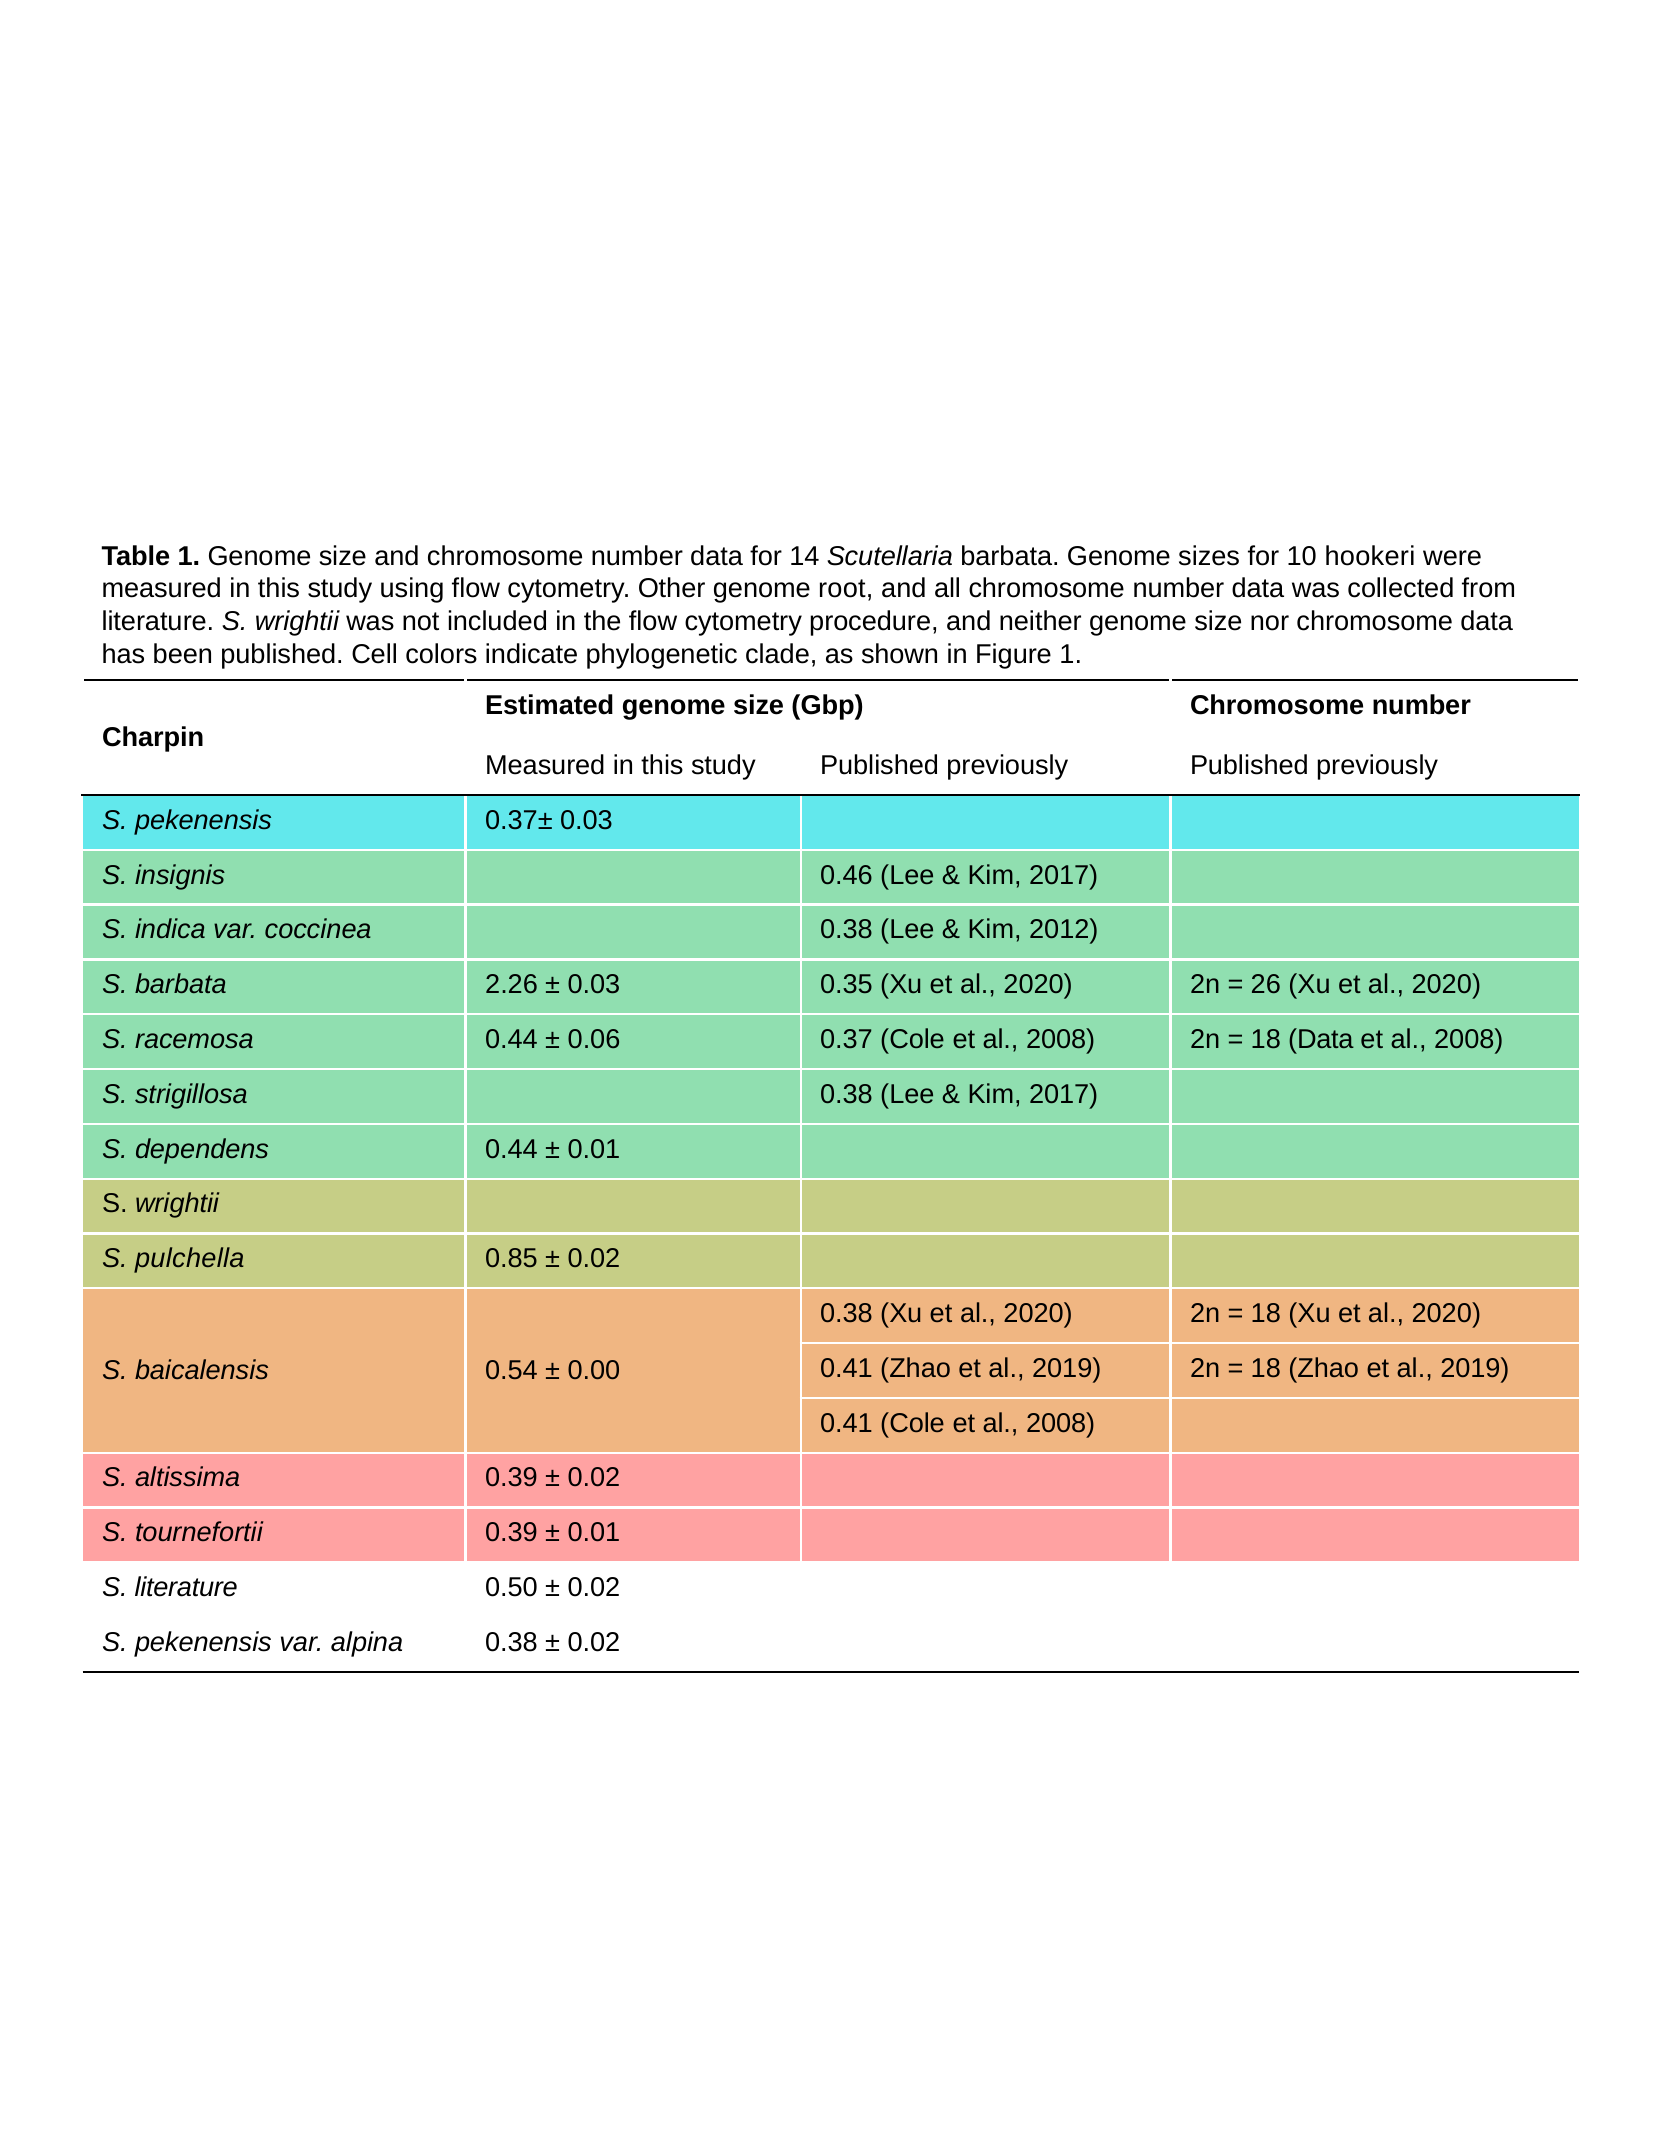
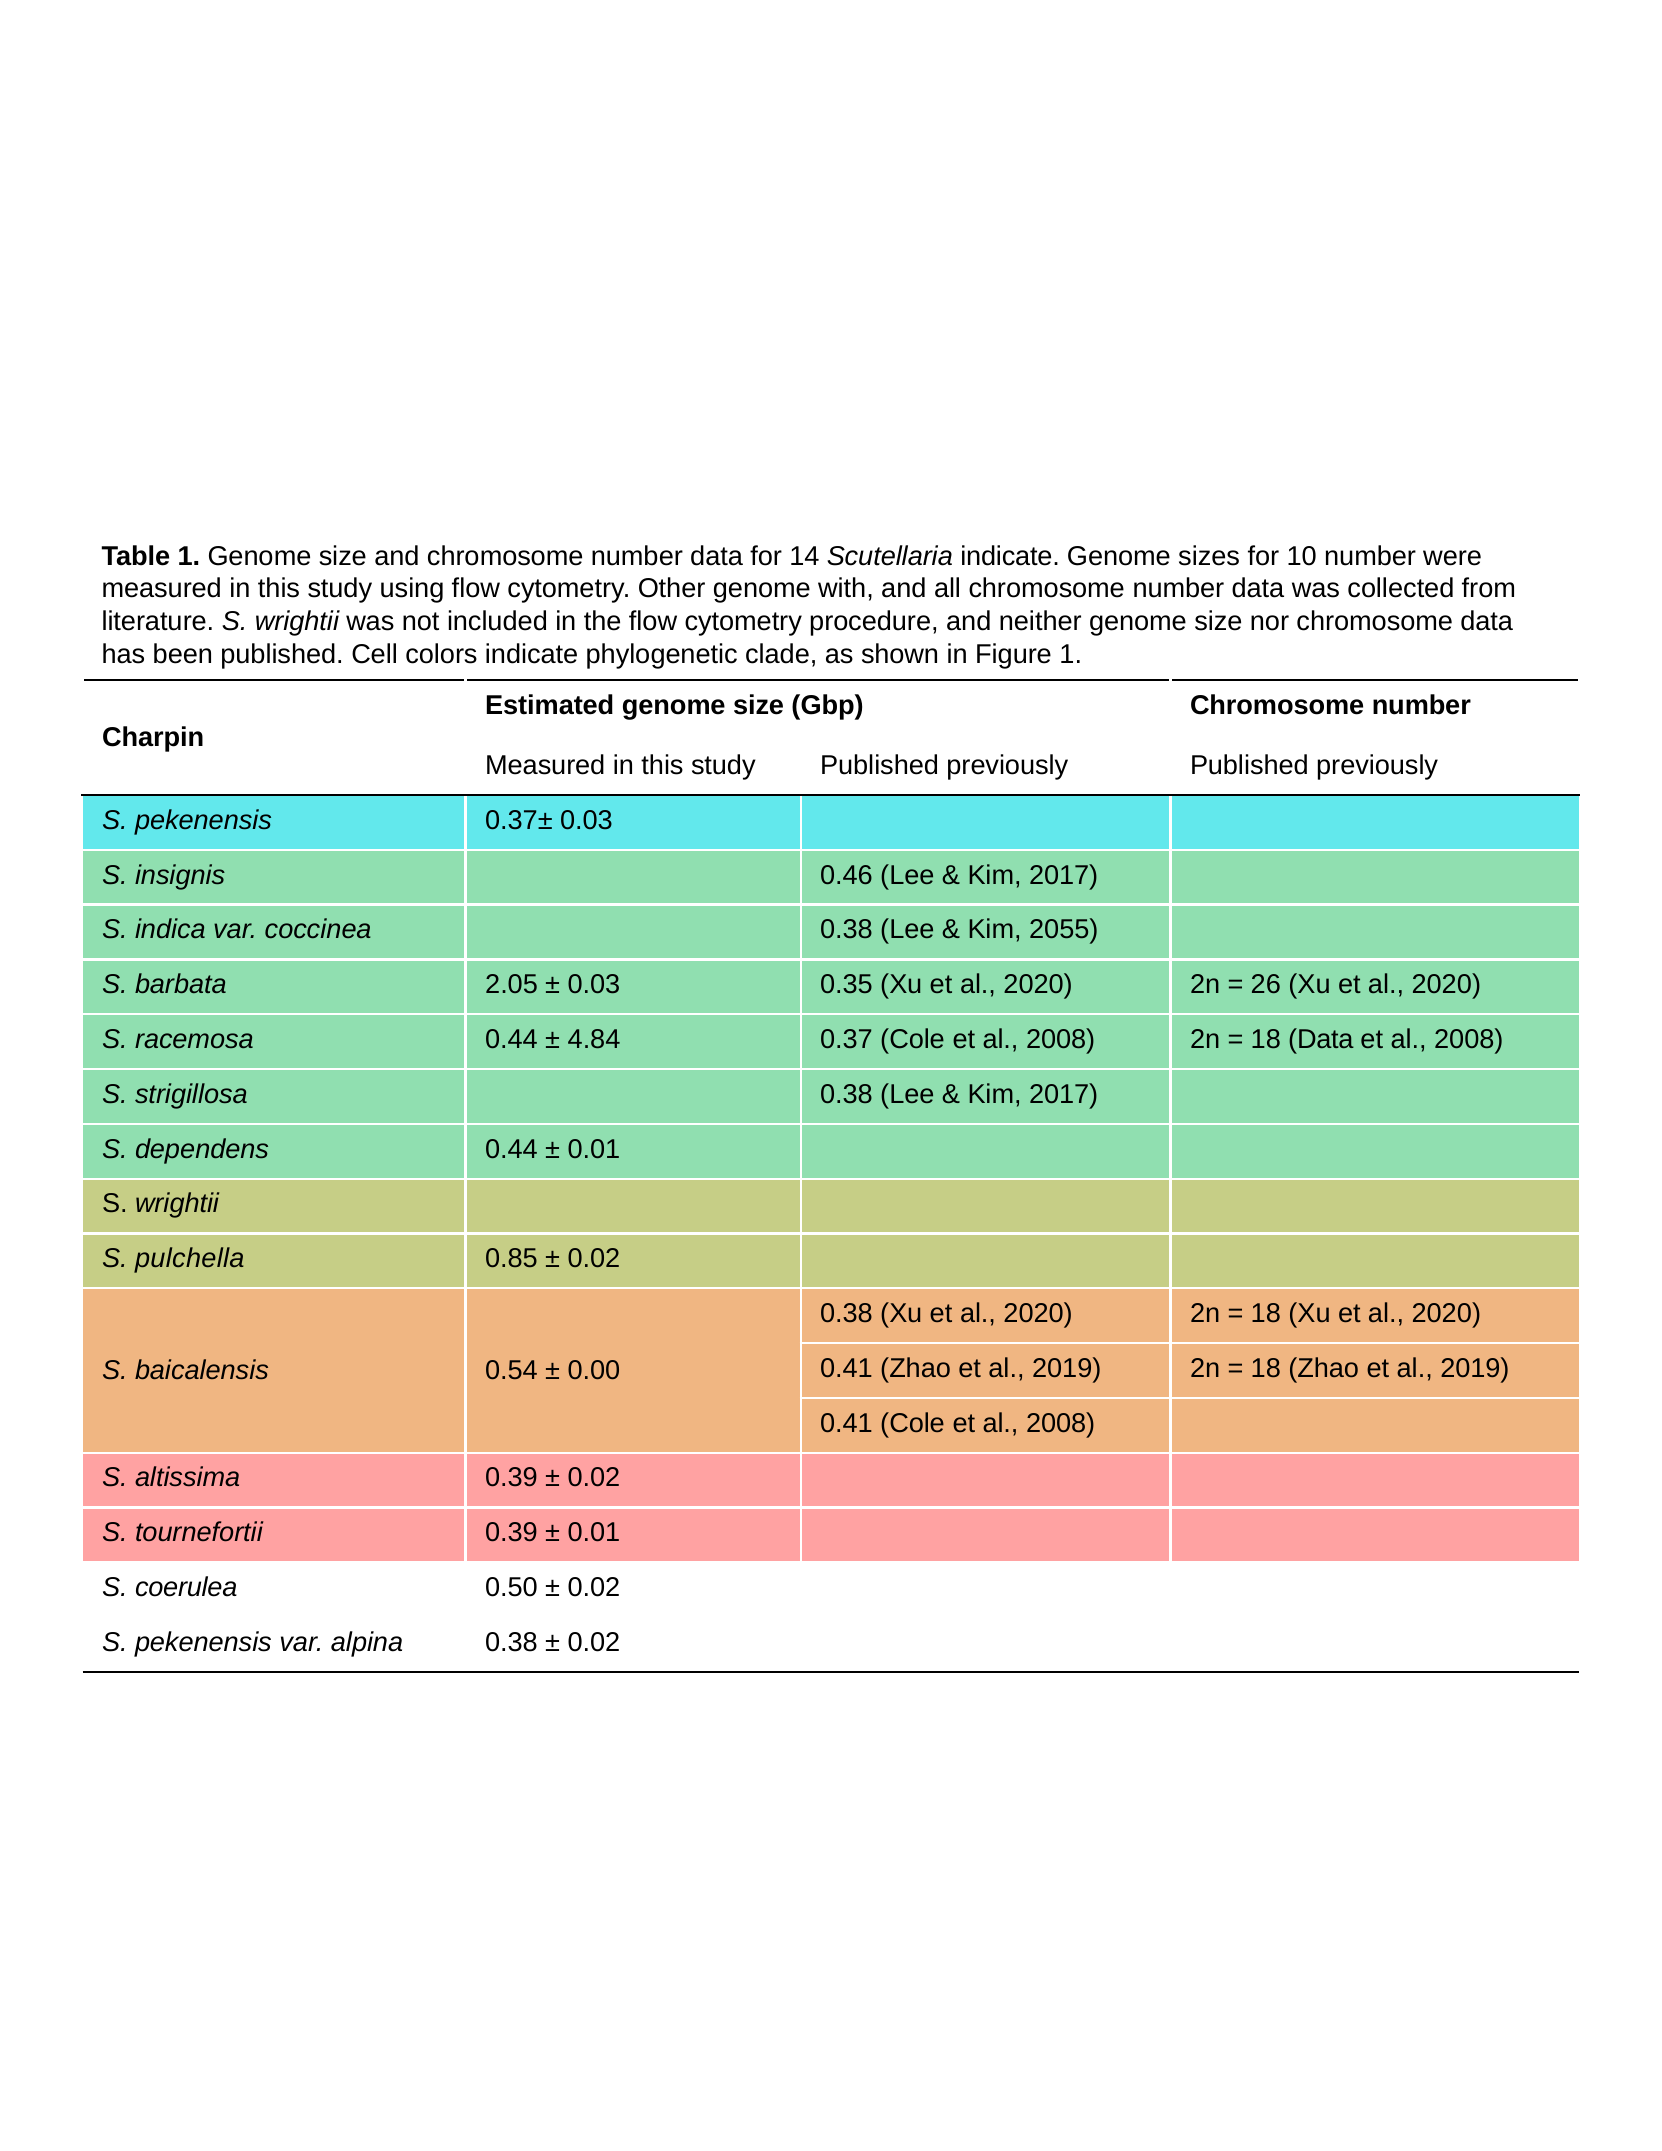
Scutellaria barbata: barbata -> indicate
10 hookeri: hookeri -> number
root: root -> with
2012: 2012 -> 2055
2.26: 2.26 -> 2.05
0.06: 0.06 -> 4.84
S literature: literature -> coerulea
